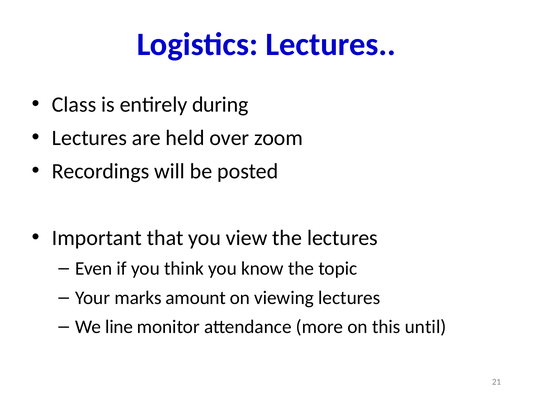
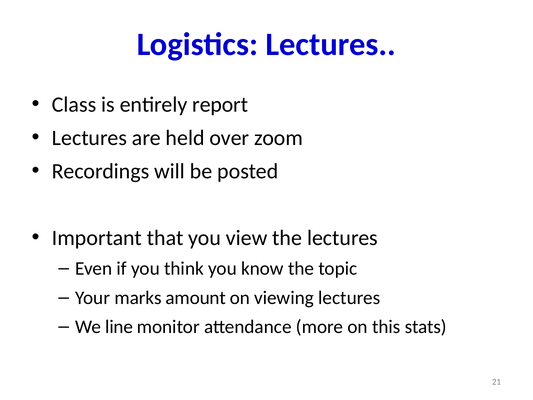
during: during -> report
until: until -> stats
